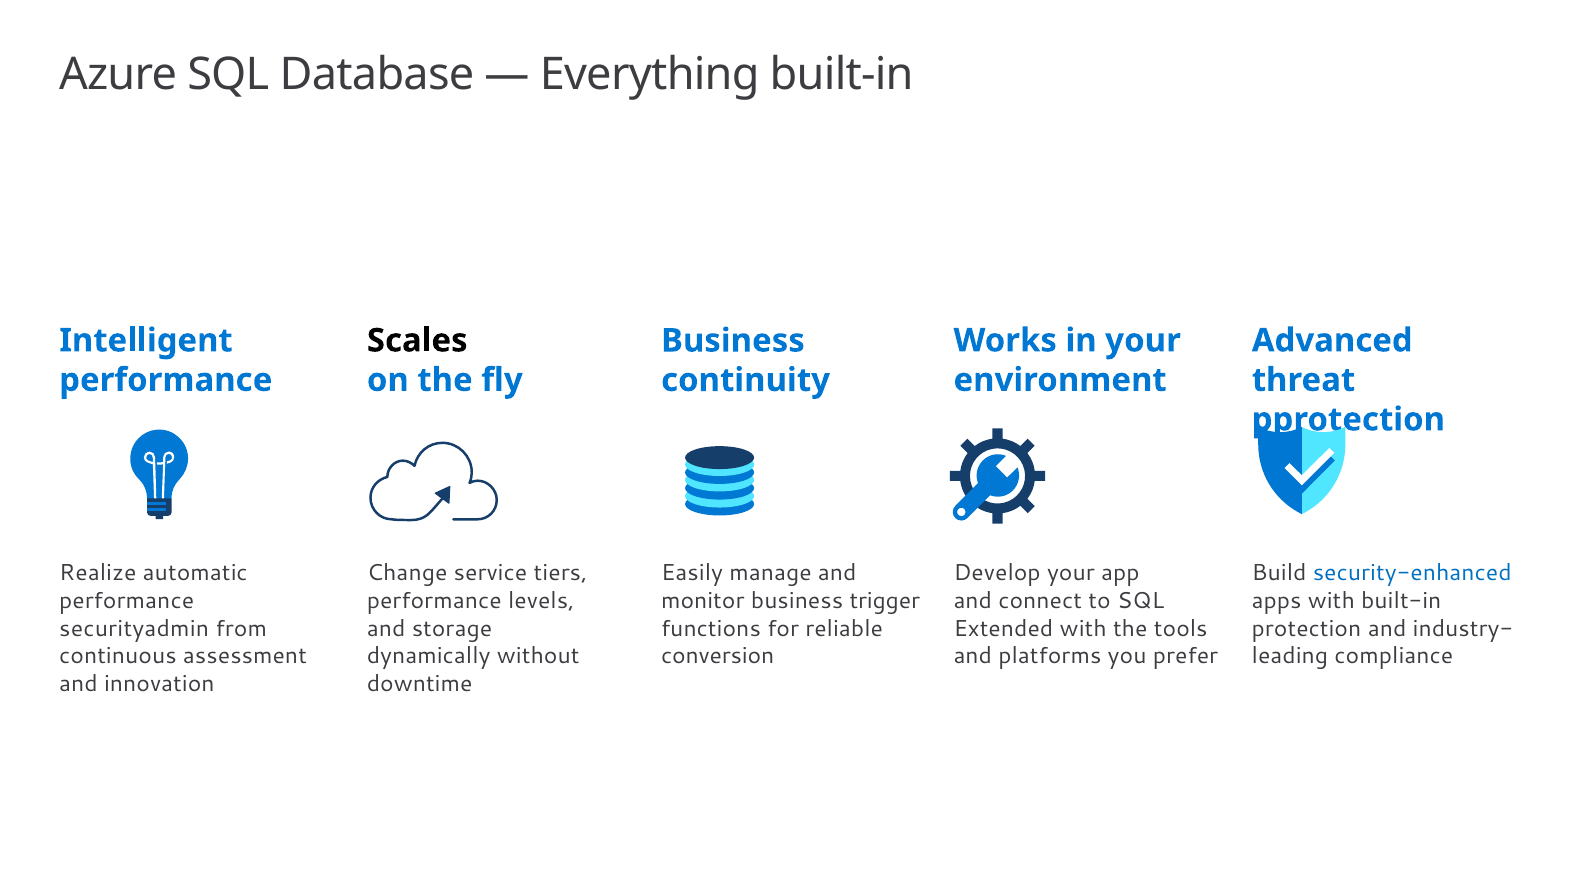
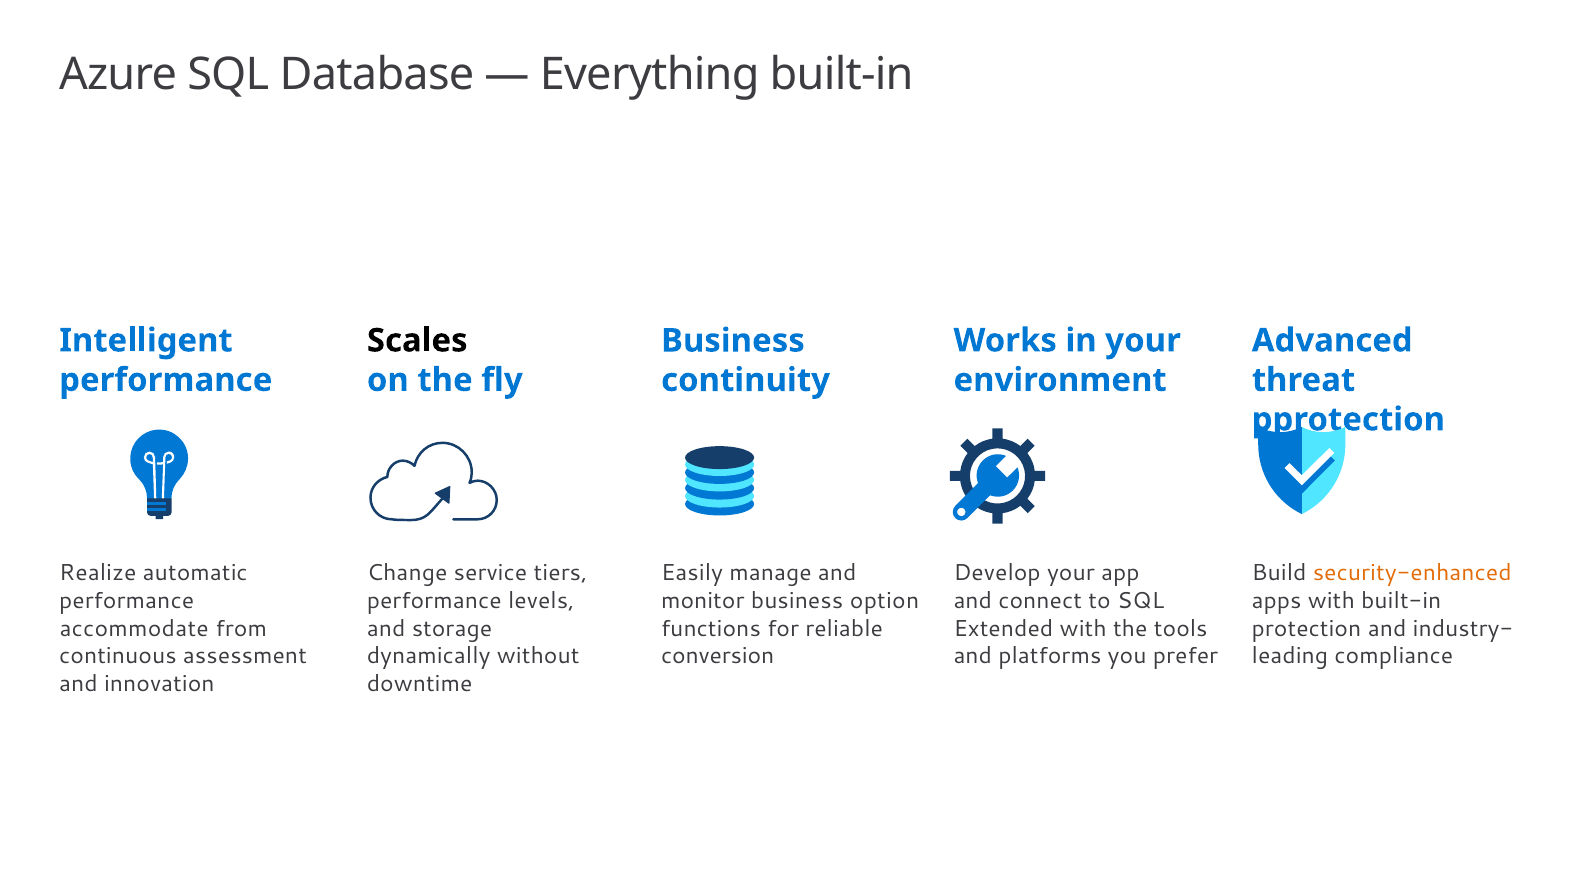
security-enhanced colour: blue -> orange
trigger: trigger -> option
securityadmin: securityadmin -> accommodate
